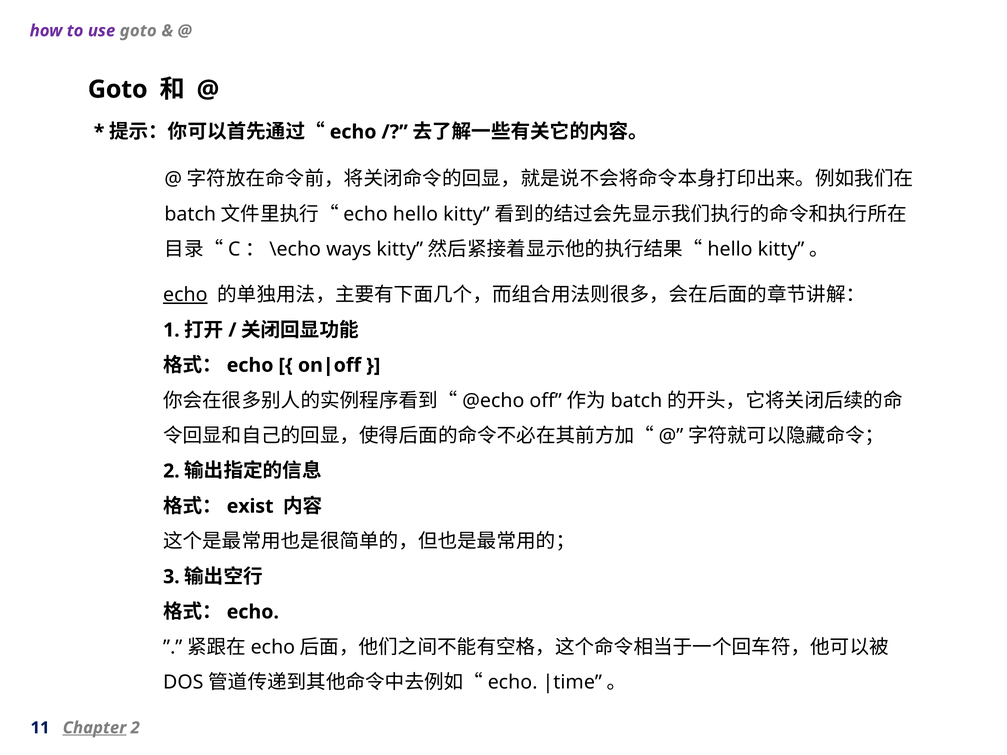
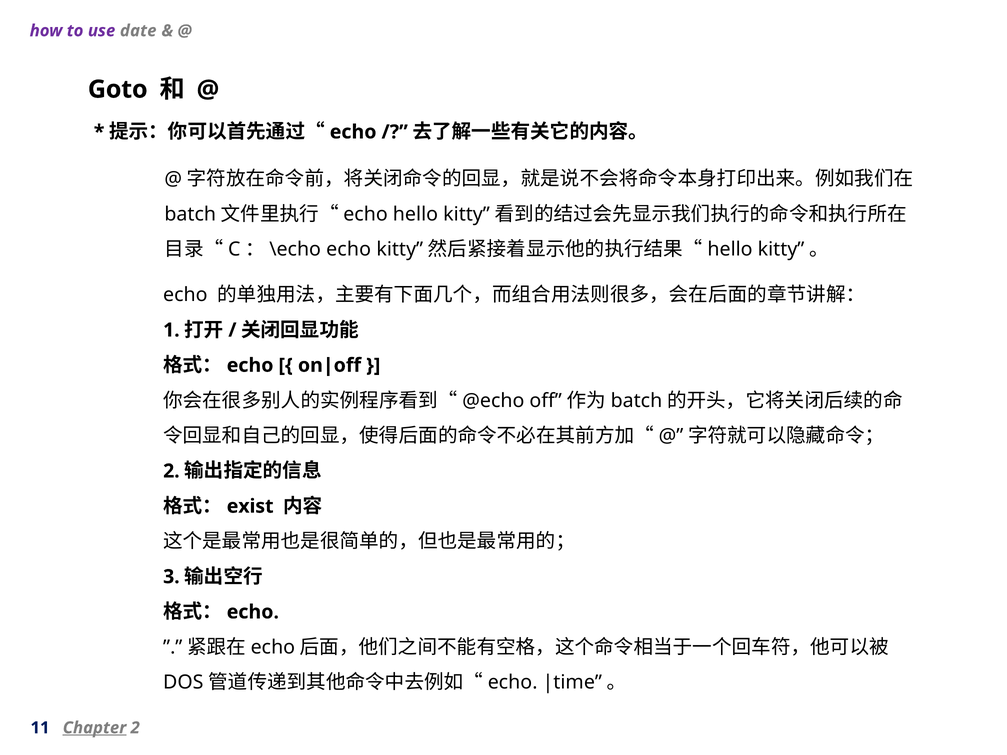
use goto: goto -> date
ways at (349, 249): ways -> echo
echo at (185, 295) underline: present -> none
